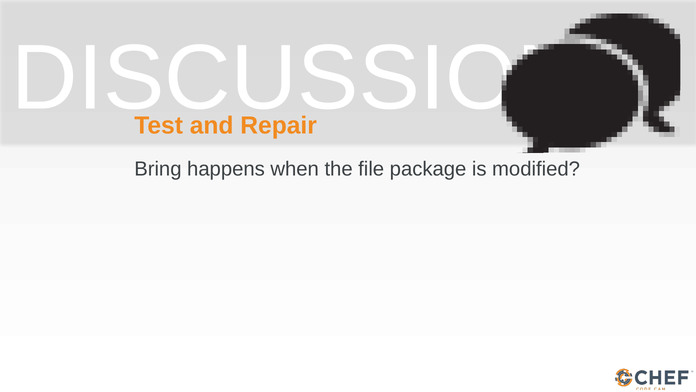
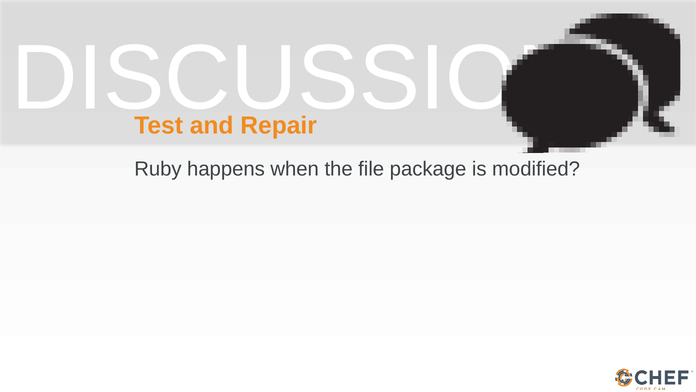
Bring: Bring -> Ruby
